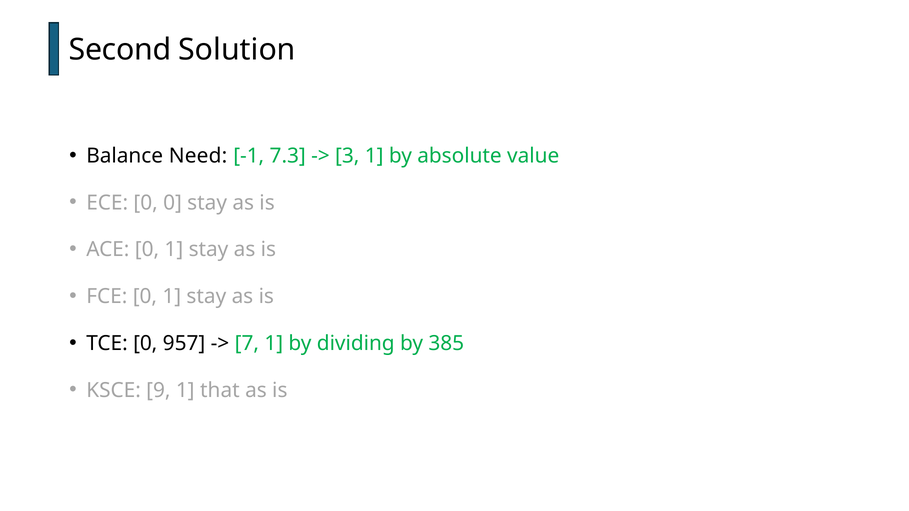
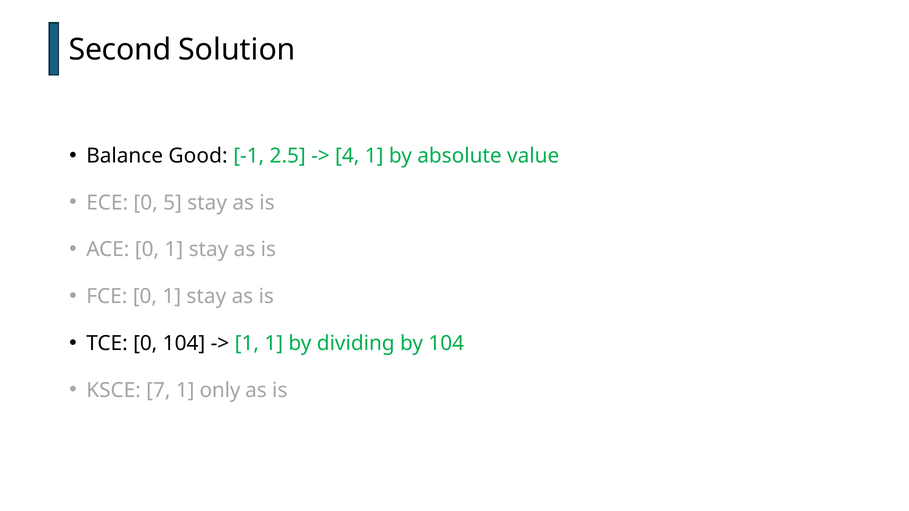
Need: Need -> Good
7.3: 7.3 -> 2.5
3: 3 -> 4
0 0: 0 -> 5
0 957: 957 -> 104
7 at (247, 344): 7 -> 1
by 385: 385 -> 104
9: 9 -> 7
that: that -> only
